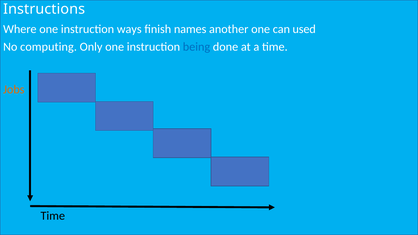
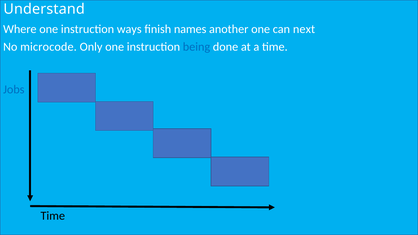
Instructions: Instructions -> Understand
used: used -> next
computing: computing -> microcode
Jobs colour: orange -> blue
